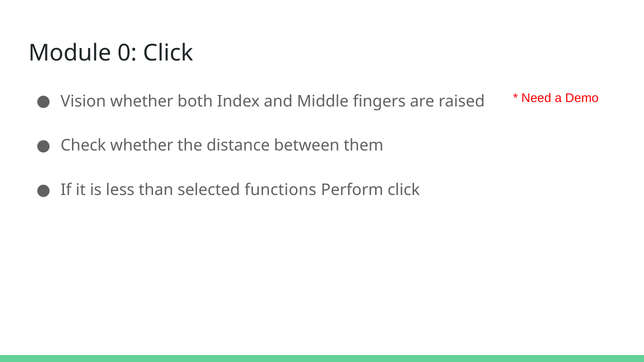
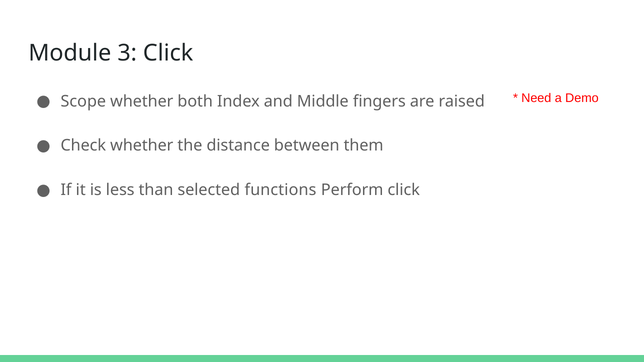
0: 0 -> 3
Vision: Vision -> Scope
